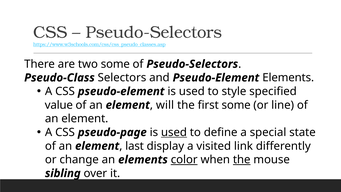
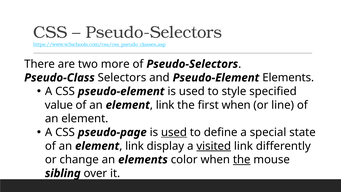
two some: some -> more
will at (165, 105): will -> link
first some: some -> when
last at (135, 146): last -> link
visited underline: none -> present
color underline: present -> none
